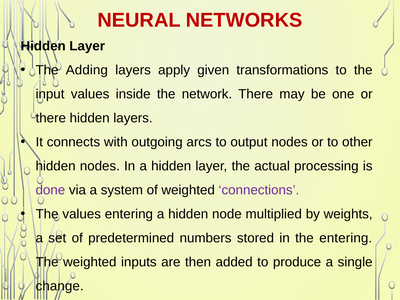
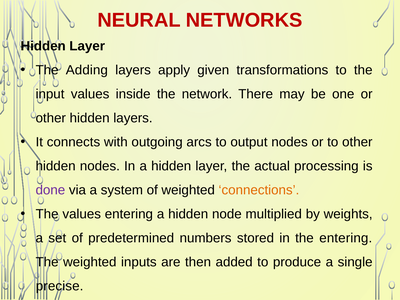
there at (51, 118): there -> other
connections colour: purple -> orange
change: change -> precise
